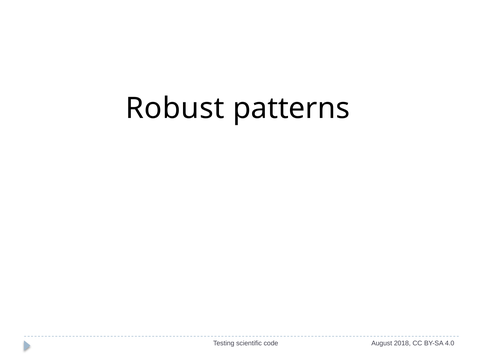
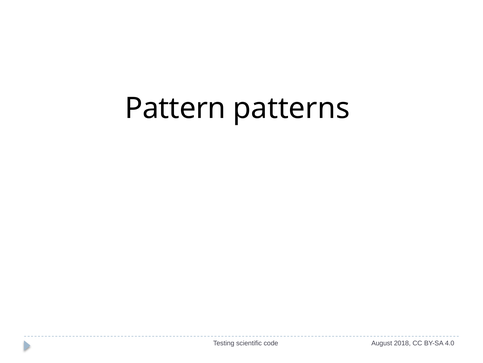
Robust: Robust -> Pattern
